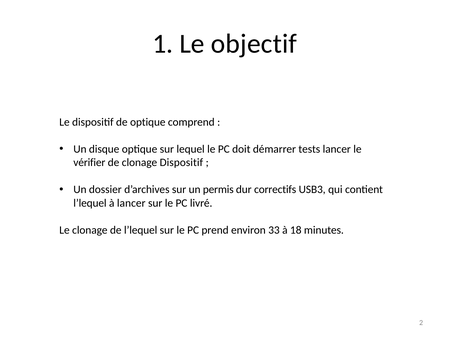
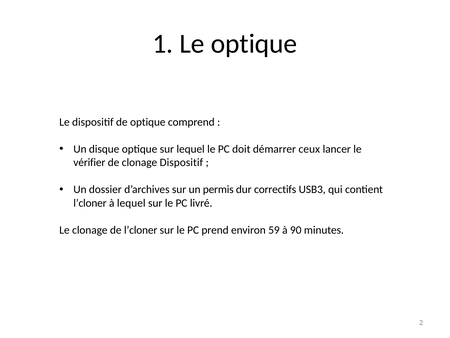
Le objectif: objectif -> optique
tests: tests -> ceux
l’lequel at (90, 203): l’lequel -> l’cloner
à lancer: lancer -> lequel
de l’lequel: l’lequel -> l’cloner
33: 33 -> 59
18: 18 -> 90
